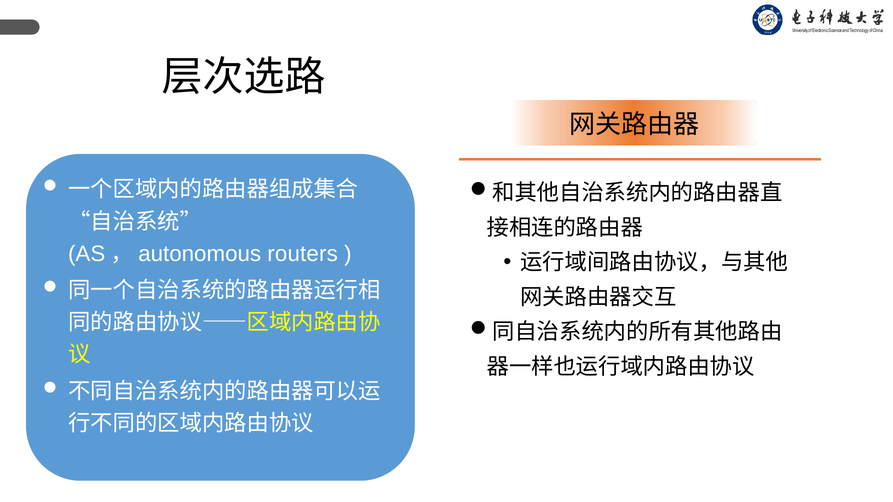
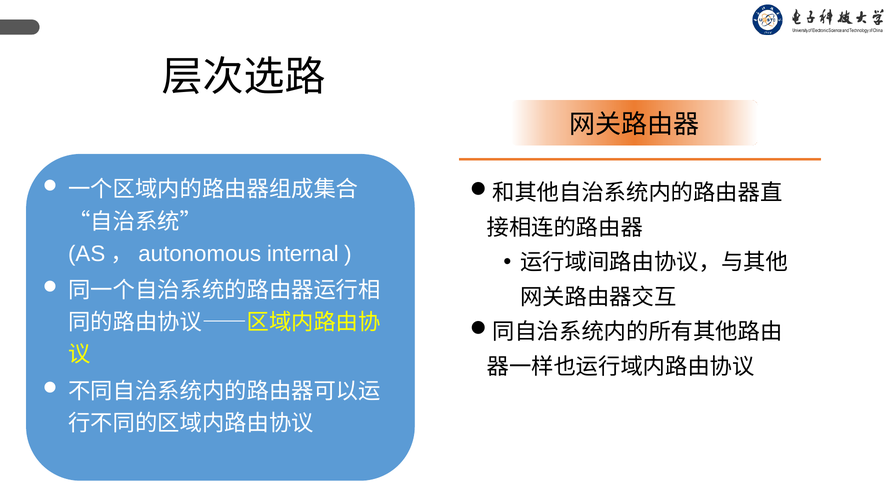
routers: routers -> internal
